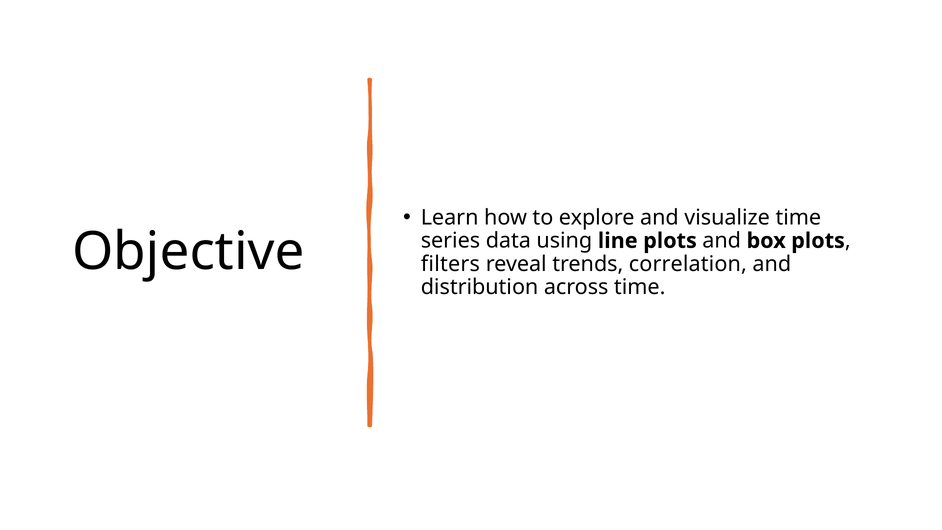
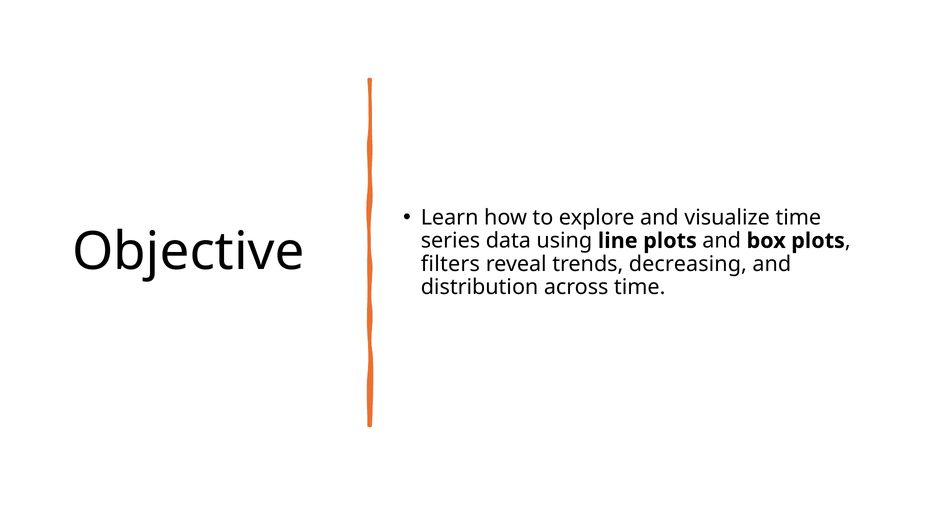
correlation: correlation -> decreasing
